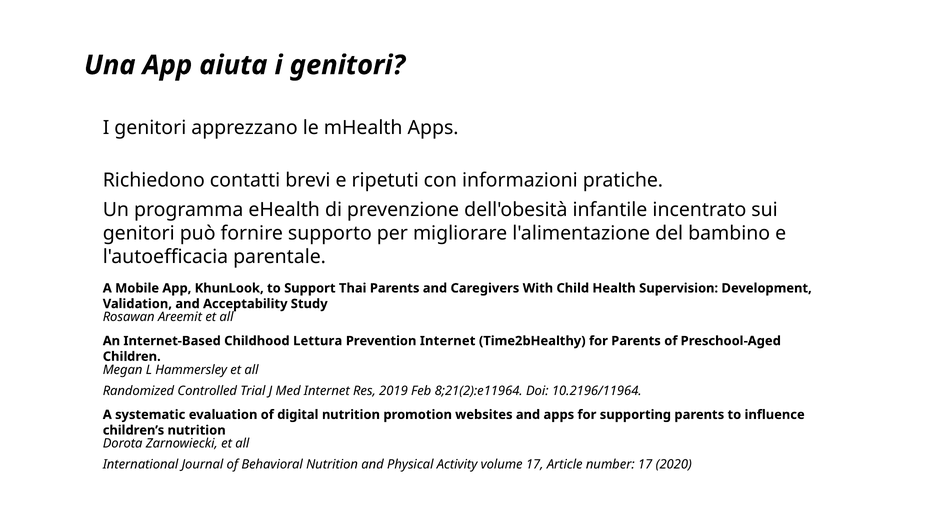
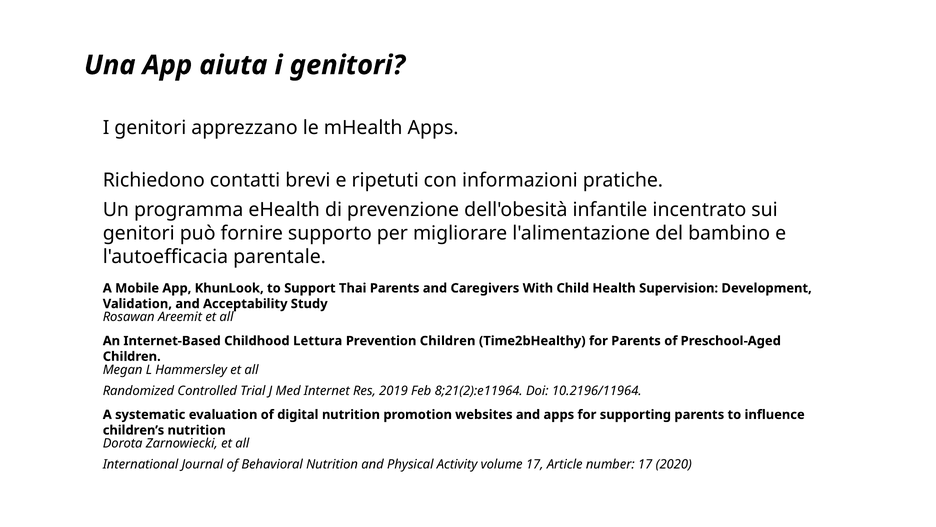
Prevention Internet: Internet -> Children
